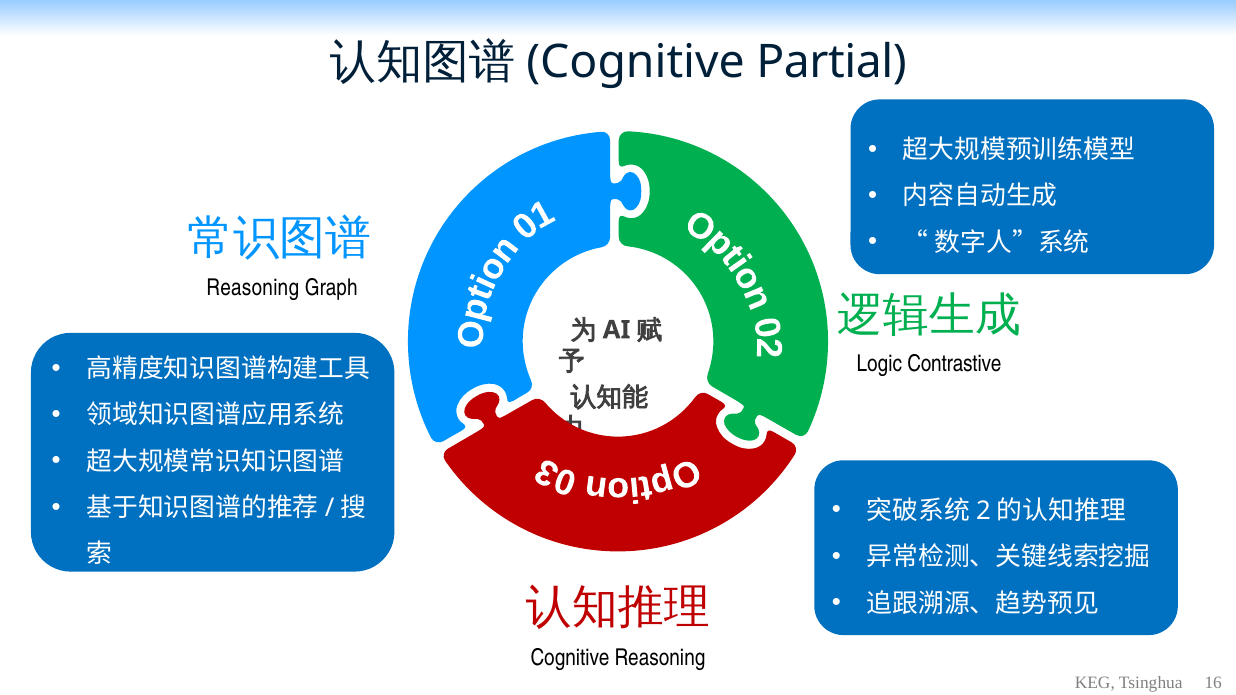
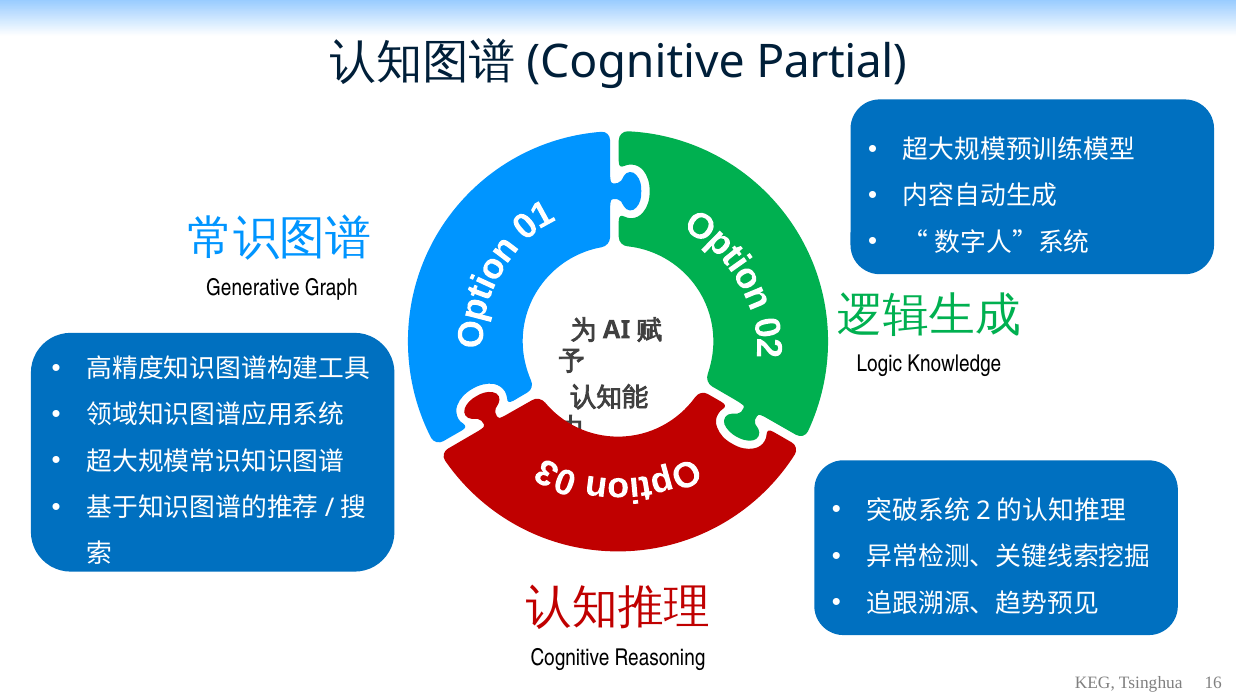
Reasoning at (253, 288): Reasoning -> Generative
Contrastive: Contrastive -> Knowledge
